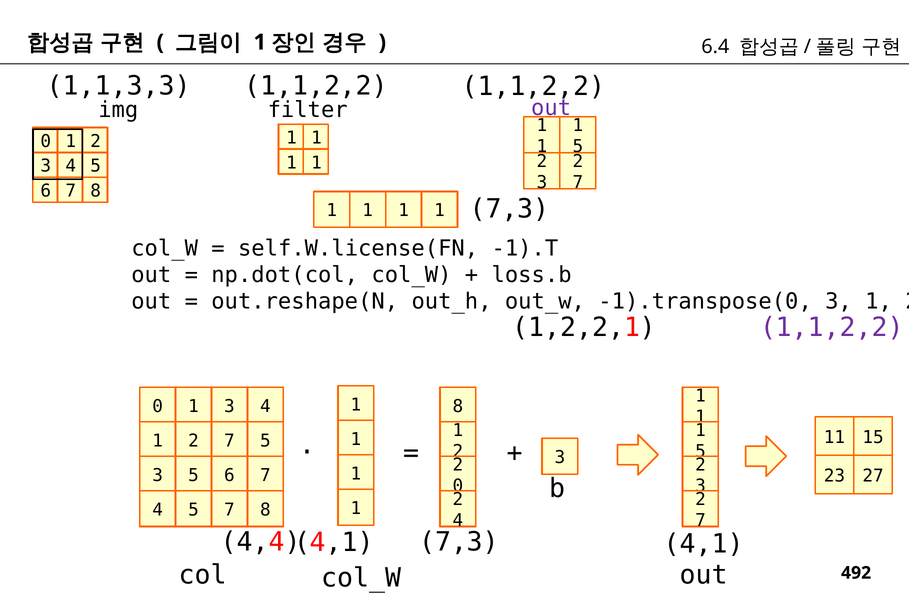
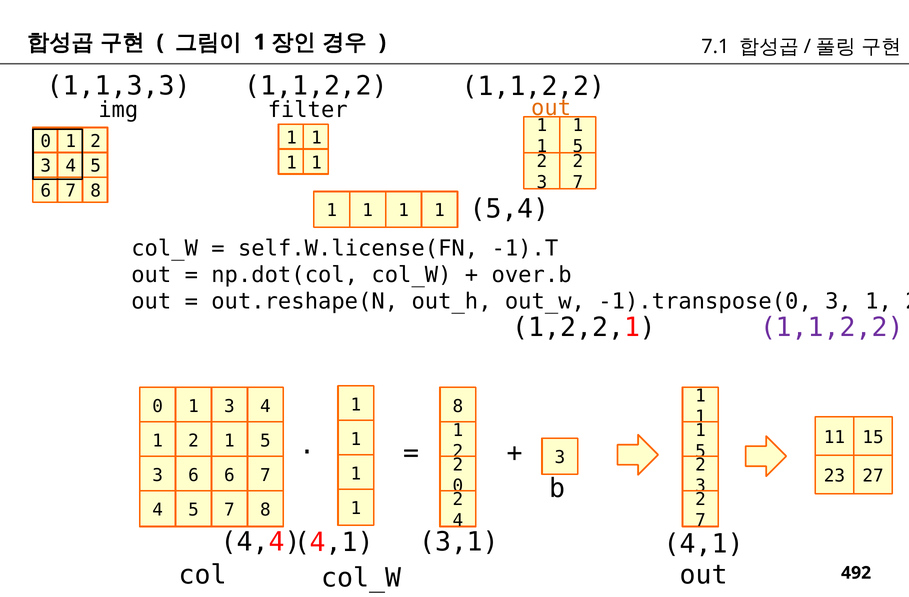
6.4: 6.4 -> 7.1
out at (551, 108) colour: purple -> orange
1 7,3: 7,3 -> 5,4
loss.b: loss.b -> over.b
7 at (229, 441): 7 -> 1
3 5: 5 -> 6
4,4 7,3: 7,3 -> 3,1
